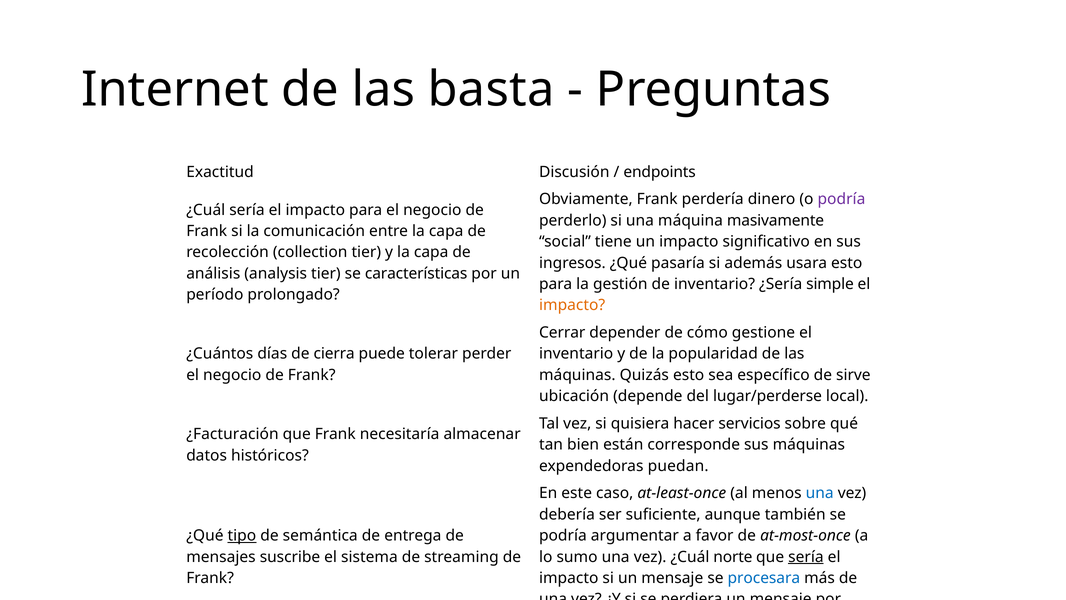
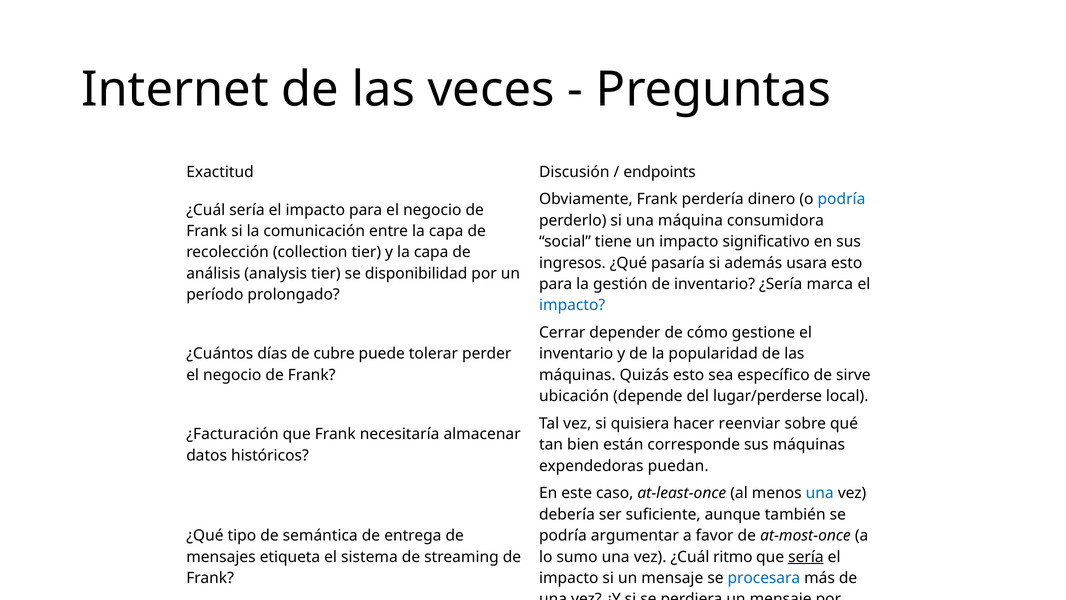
basta: basta -> veces
podría at (841, 199) colour: purple -> blue
masivamente: masivamente -> consumidora
características: características -> disponibilidad
simple: simple -> marca
impacto at (572, 305) colour: orange -> blue
cierra: cierra -> cubre
servicios: servicios -> reenviar
tipo underline: present -> none
suscribe: suscribe -> etiqueta
norte: norte -> ritmo
